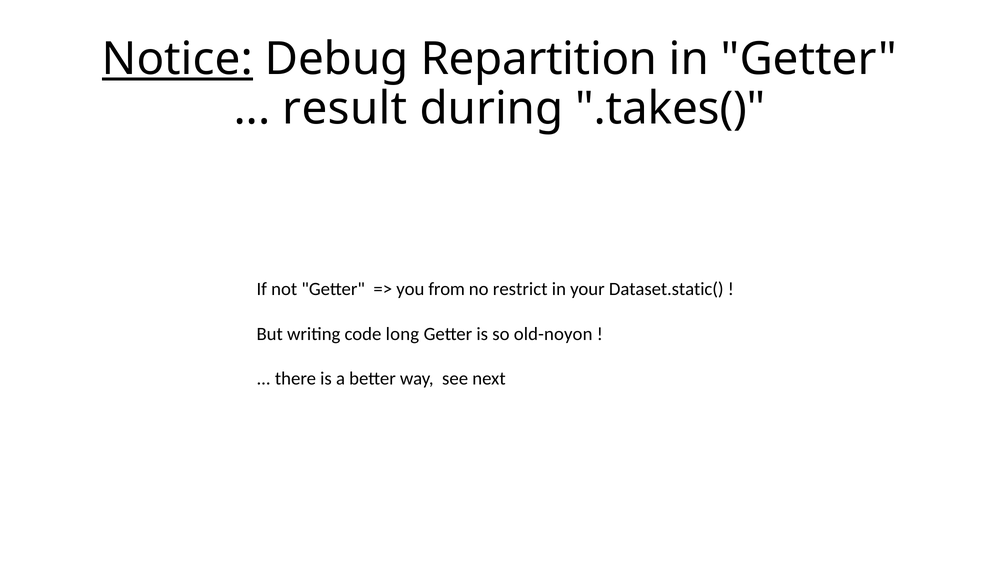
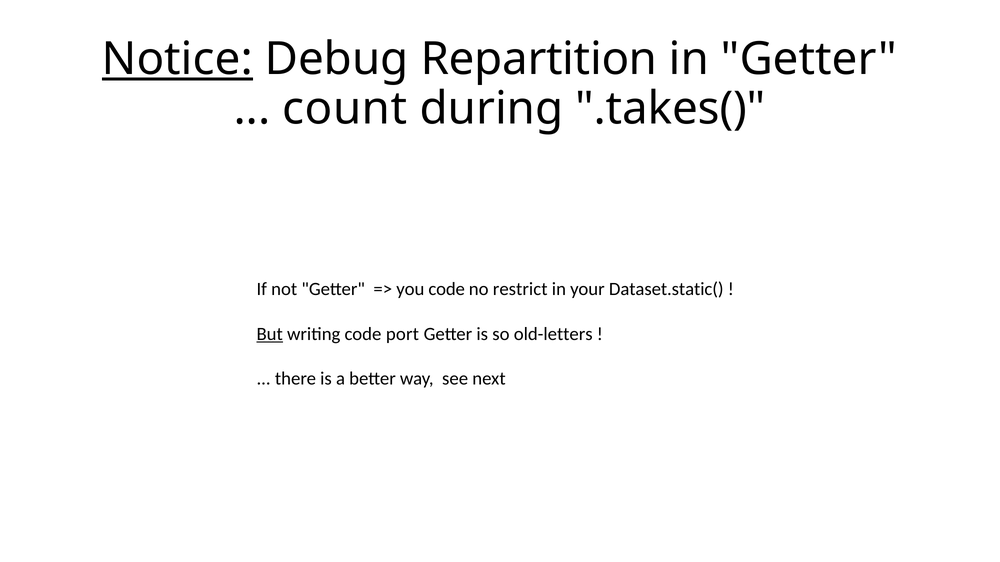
result: result -> count
you from: from -> code
But underline: none -> present
long: long -> port
old-noyon: old-noyon -> old-letters
